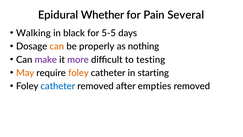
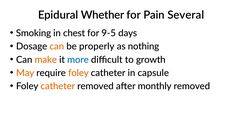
Walking: Walking -> Smoking
black: black -> chest
5-5: 5-5 -> 9-5
make colour: purple -> orange
more colour: purple -> blue
testing: testing -> growth
starting: starting -> capsule
catheter at (58, 86) colour: blue -> orange
empties: empties -> monthly
